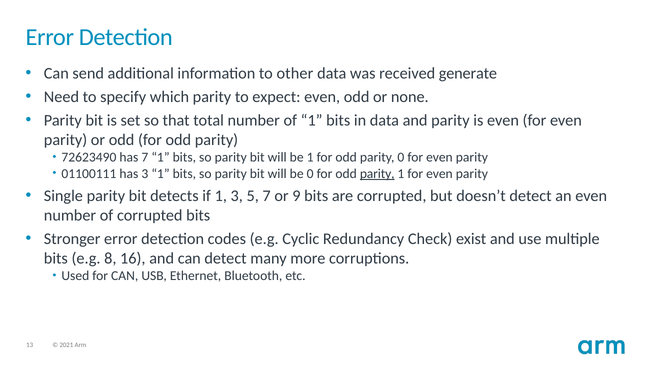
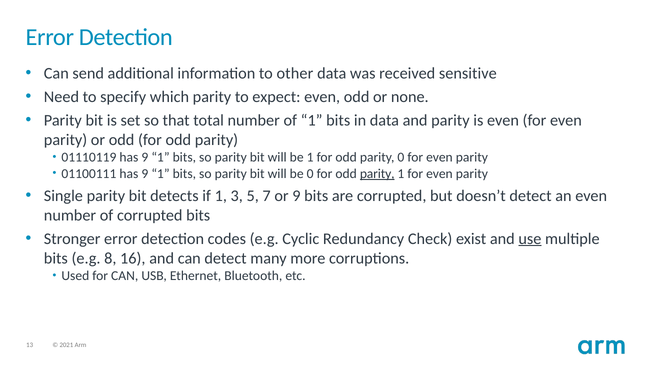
generate: generate -> sensitive
72623490: 72623490 -> 01110119
7 at (145, 158): 7 -> 9
01100111 has 3: 3 -> 9
use underline: none -> present
